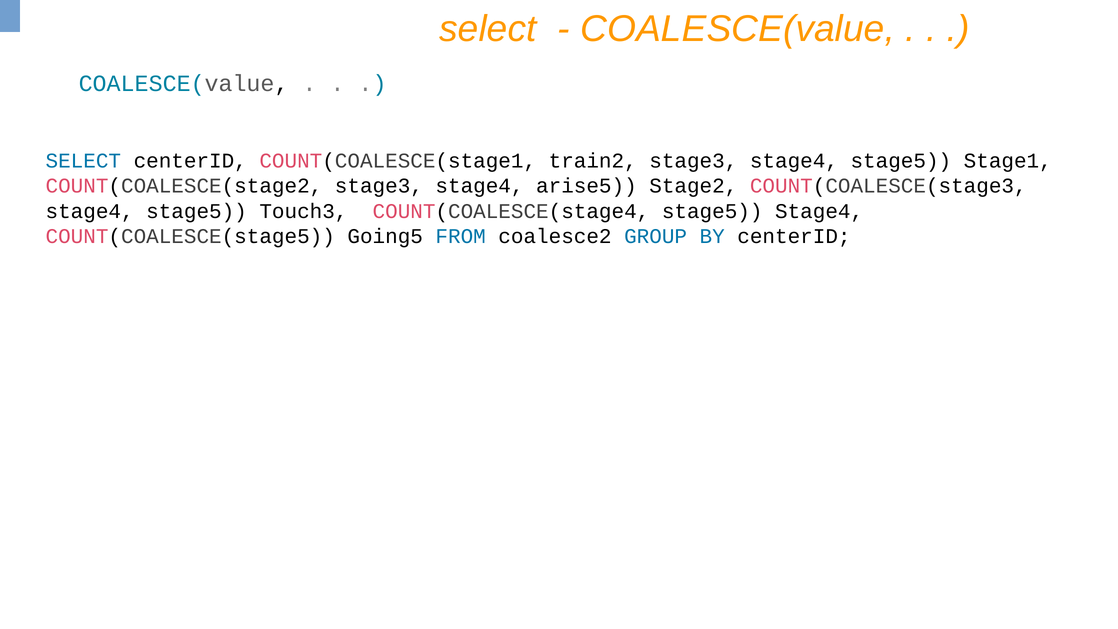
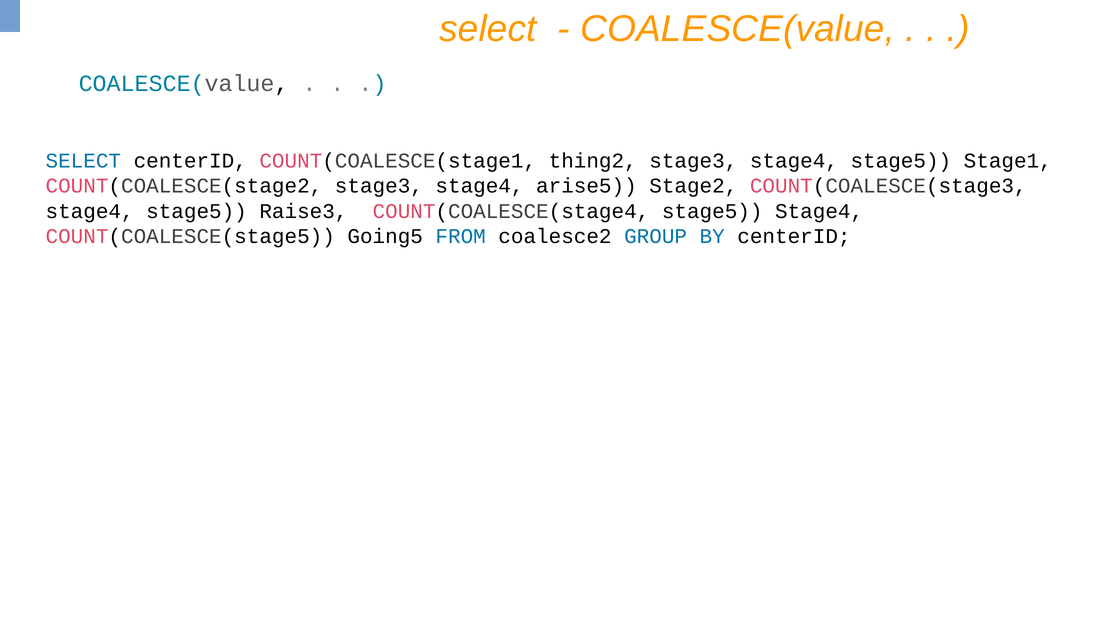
train2: train2 -> thing2
Touch3: Touch3 -> Raise3
